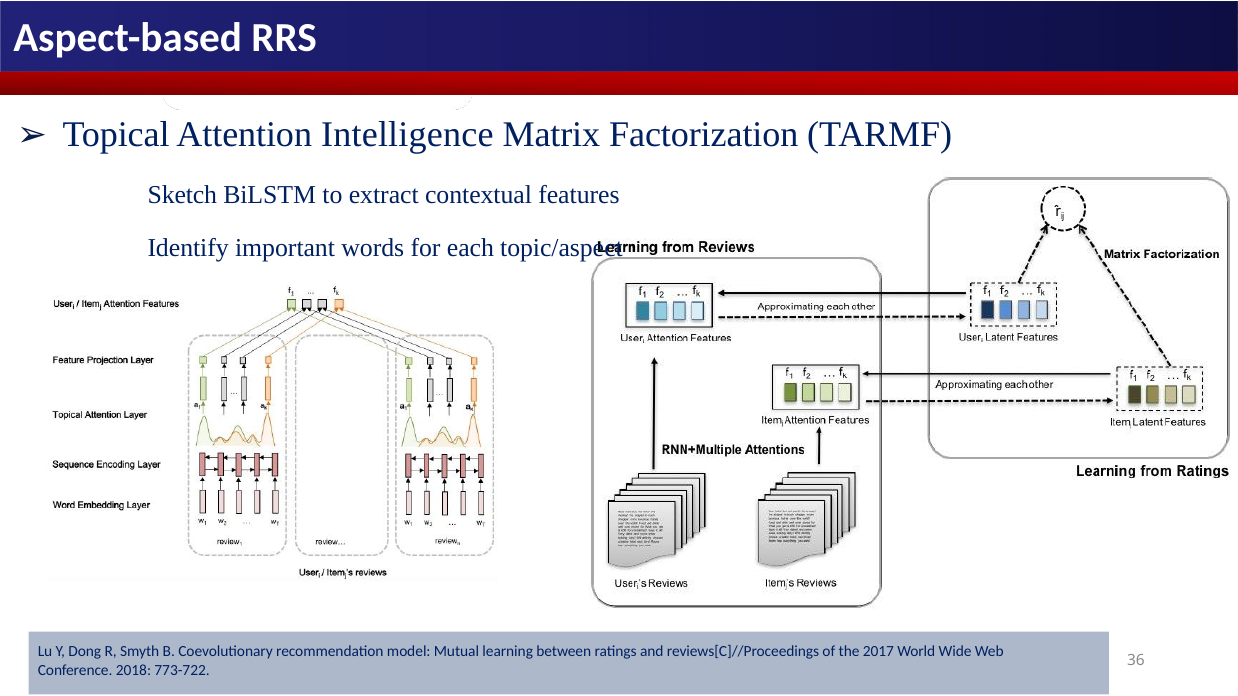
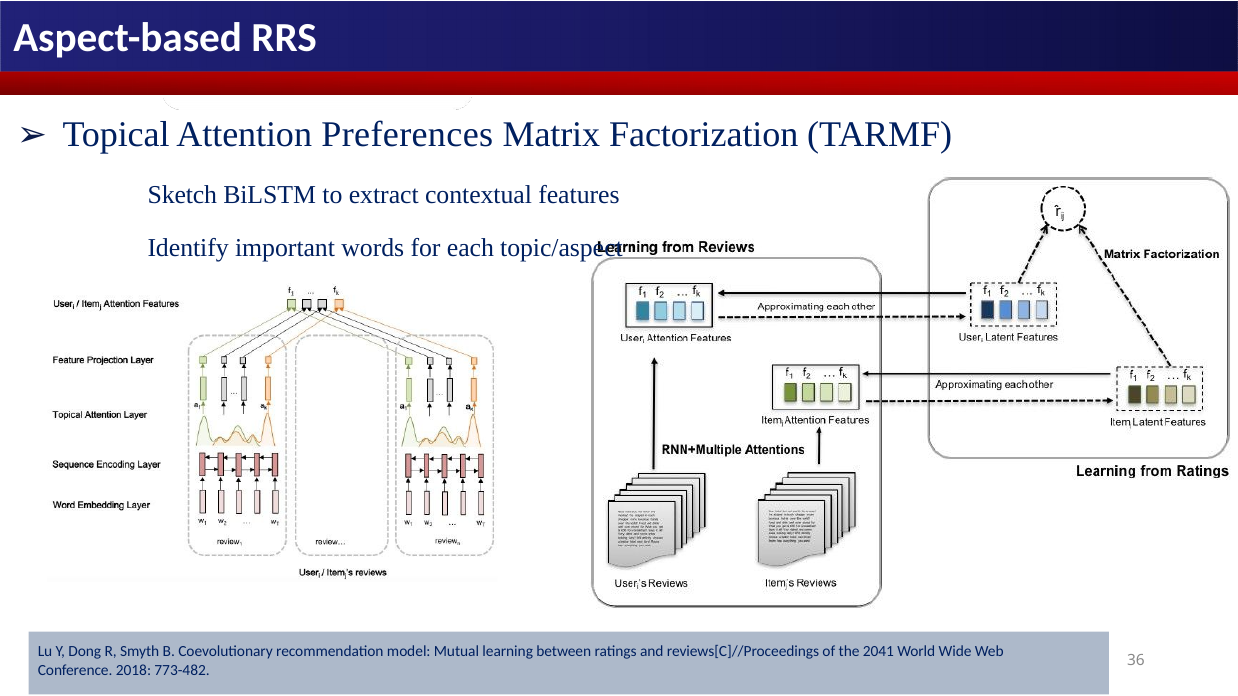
Intelligence: Intelligence -> Preferences
2017: 2017 -> 2041
773-722: 773-722 -> 773-482
